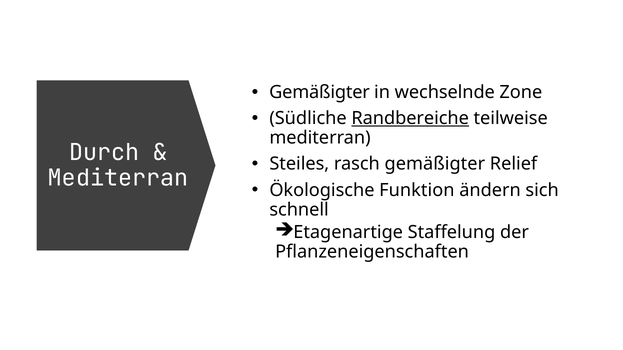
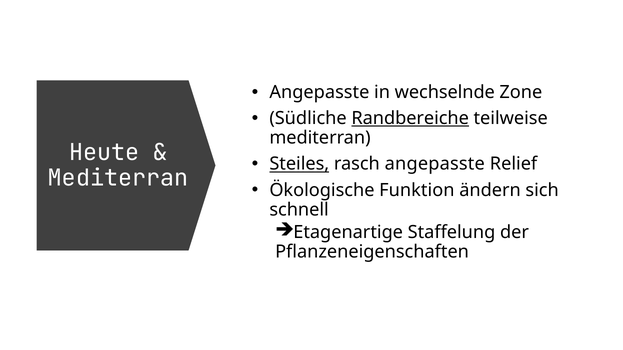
Gemäßigter at (320, 92): Gemäßigter -> Angepasste
Durch: Durch -> Heute
Steiles underline: none -> present
rasch gemäßigter: gemäßigter -> angepasste
